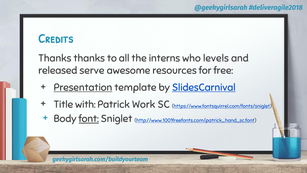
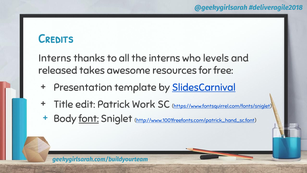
Thanks at (55, 58): Thanks -> Interns
serve: serve -> takes
Presentation underline: present -> none
with: with -> edit
